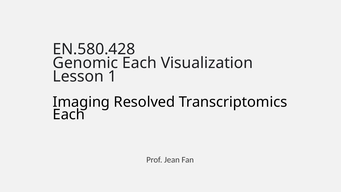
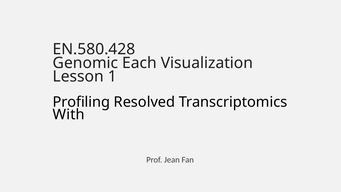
Imaging: Imaging -> Profiling
Each at (69, 115): Each -> With
